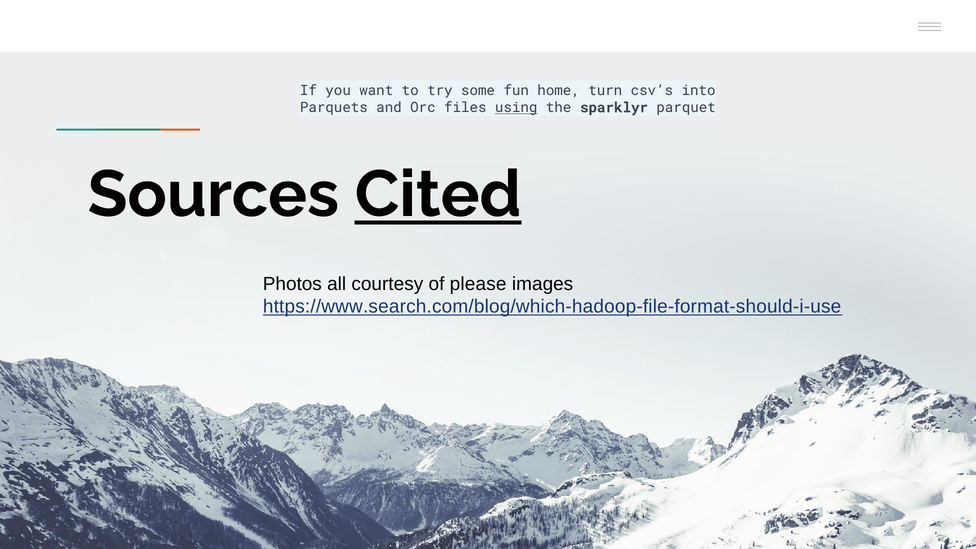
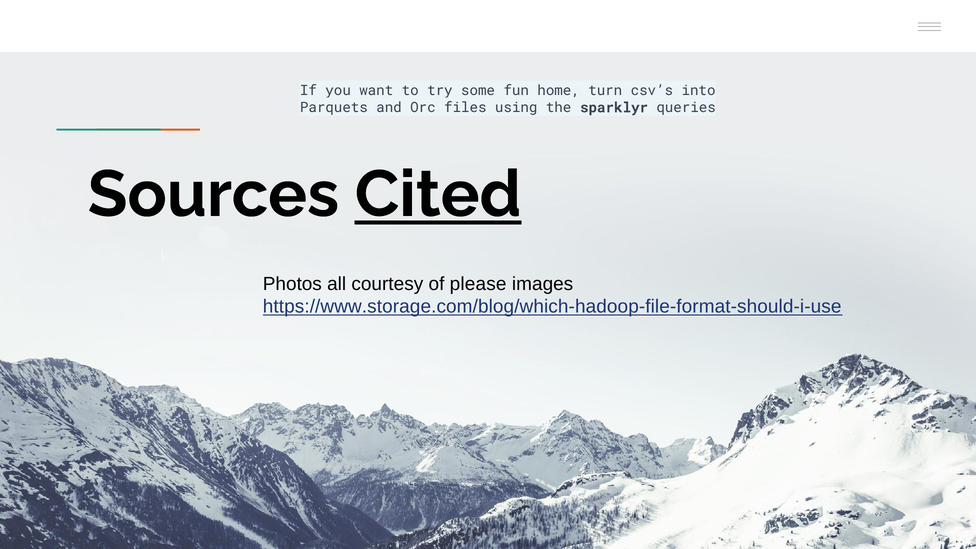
using underline: present -> none
parquet: parquet -> queries
https://www.search.com/blog/which-hadoop-file-format-should-i-use: https://www.search.com/blog/which-hadoop-file-format-should-i-use -> https://www.storage.com/blog/which-hadoop-file-format-should-i-use
